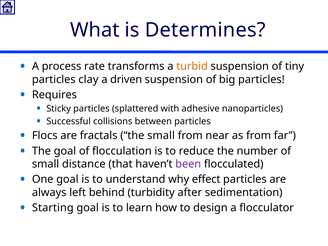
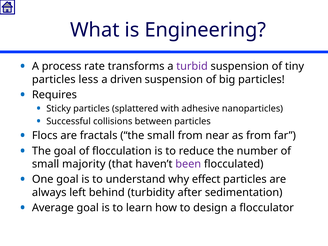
Determines: Determines -> Engineering
turbid colour: orange -> purple
clay: clay -> less
distance: distance -> majority
Starting: Starting -> Average
